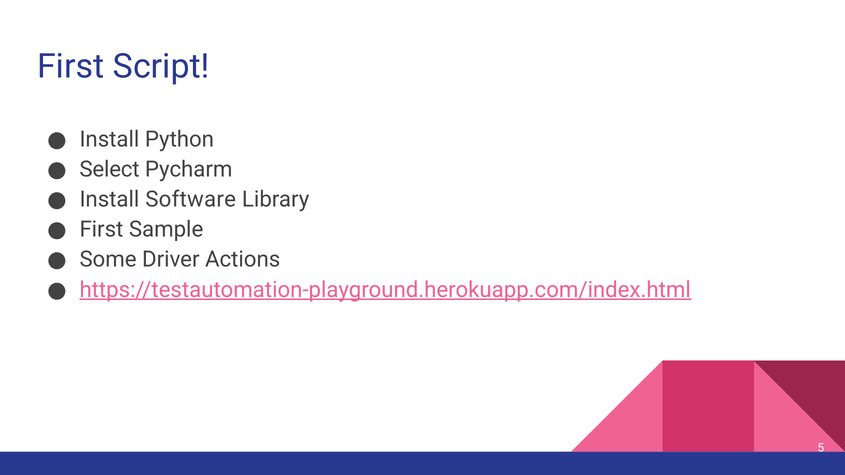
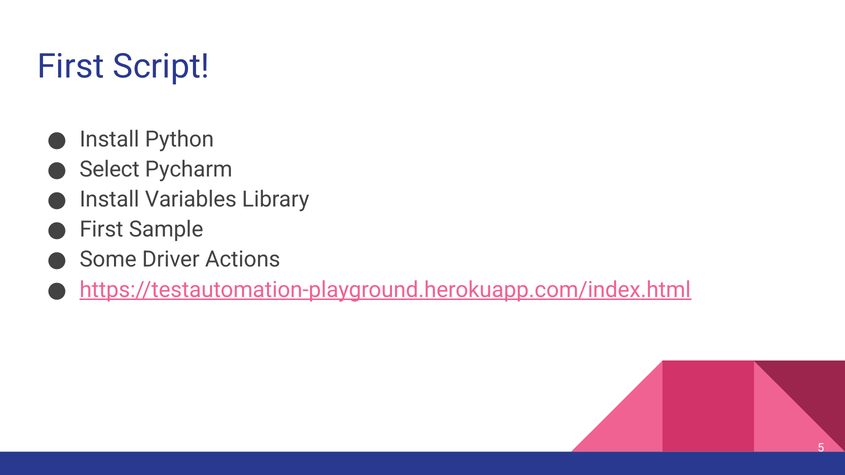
Software: Software -> Variables
